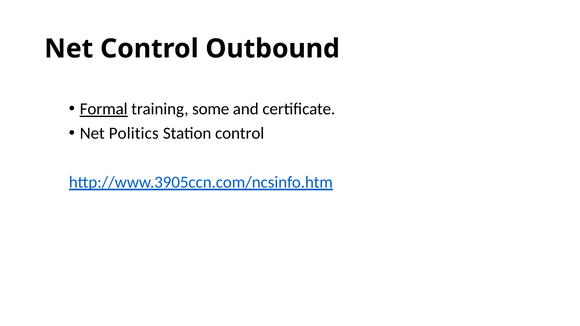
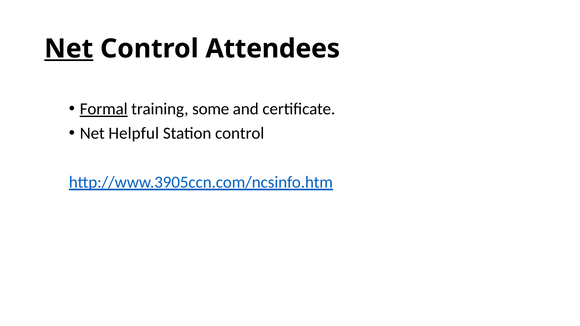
Net at (69, 49) underline: none -> present
Outbound: Outbound -> Attendees
Politics: Politics -> Helpful
